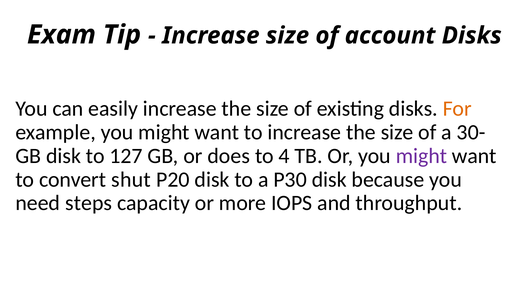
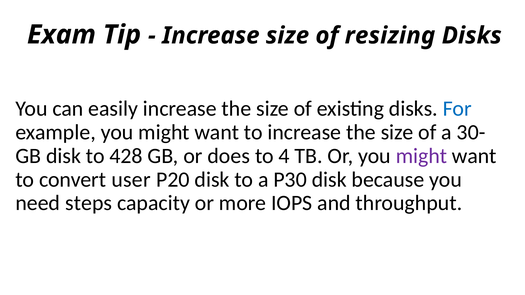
account: account -> resizing
For colour: orange -> blue
127: 127 -> 428
shut: shut -> user
